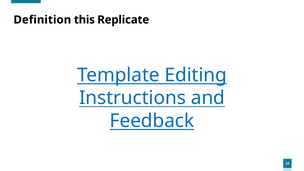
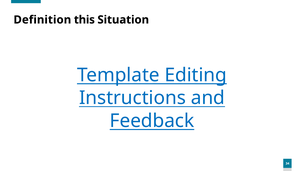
Replicate: Replicate -> Situation
